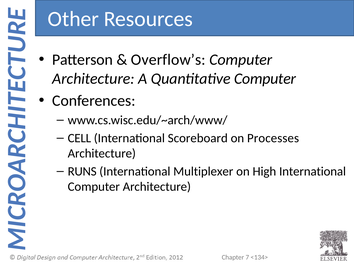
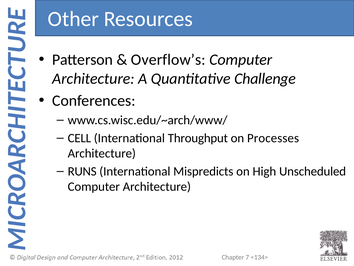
Quantitative Computer: Computer -> Challenge
Scoreboard: Scoreboard -> Throughput
Multiplexer: Multiplexer -> Mispredicts
High International: International -> Unscheduled
